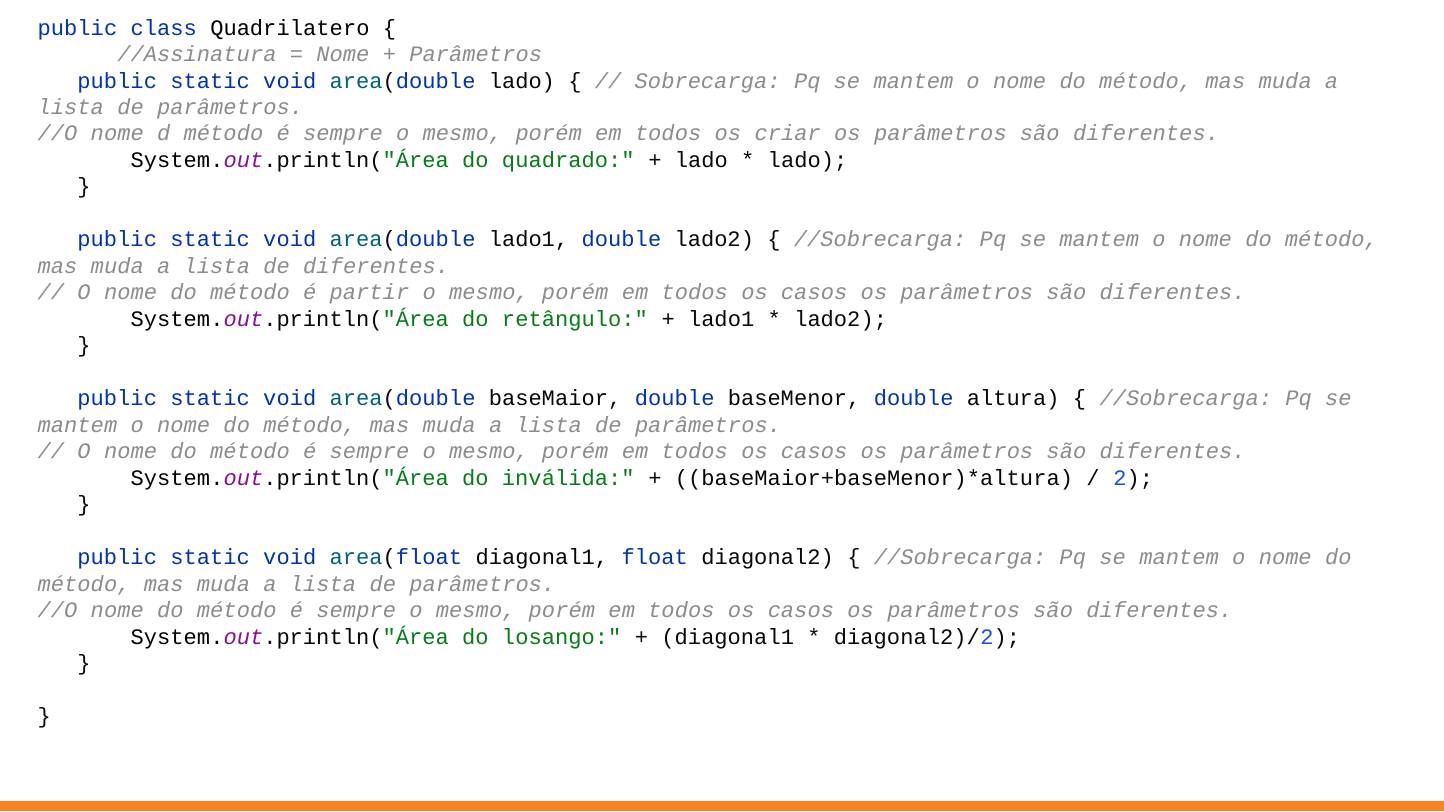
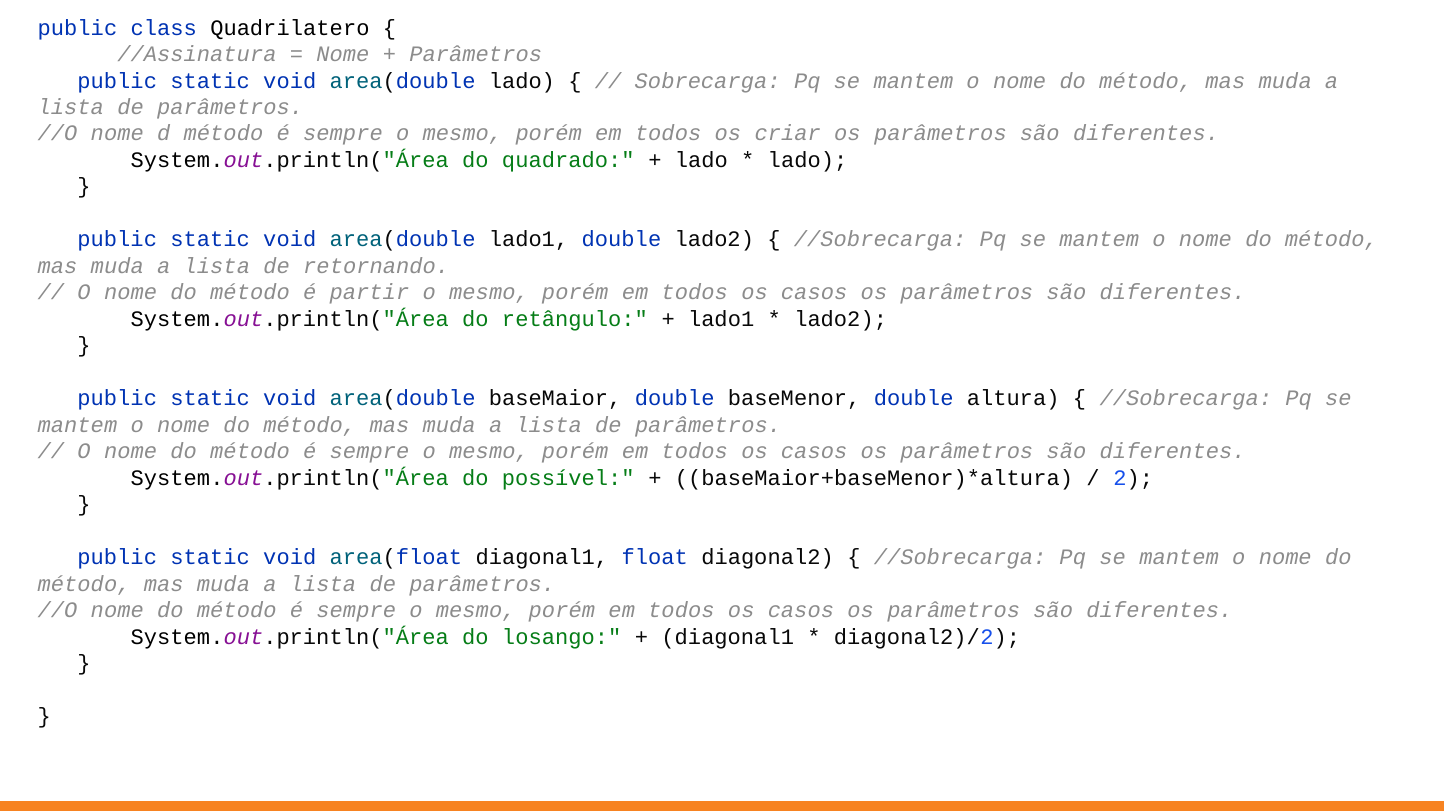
de diferentes: diferentes -> retornando
inválida: inválida -> possível
